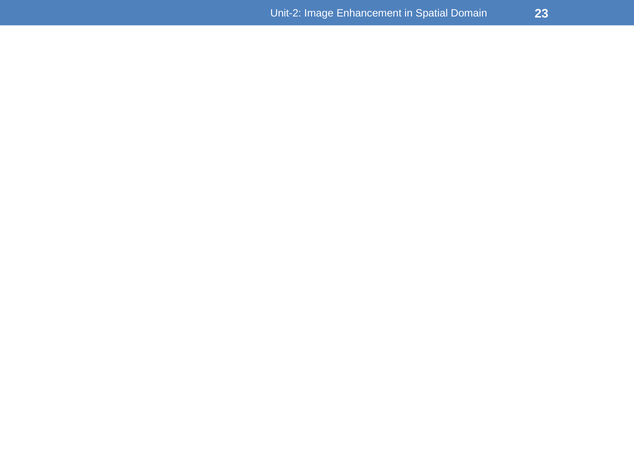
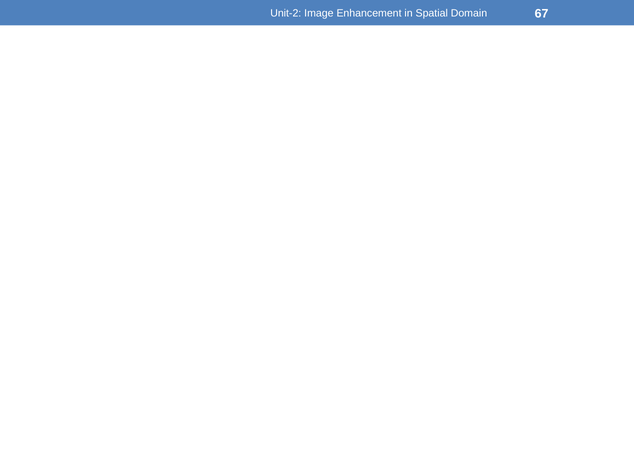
23: 23 -> 67
